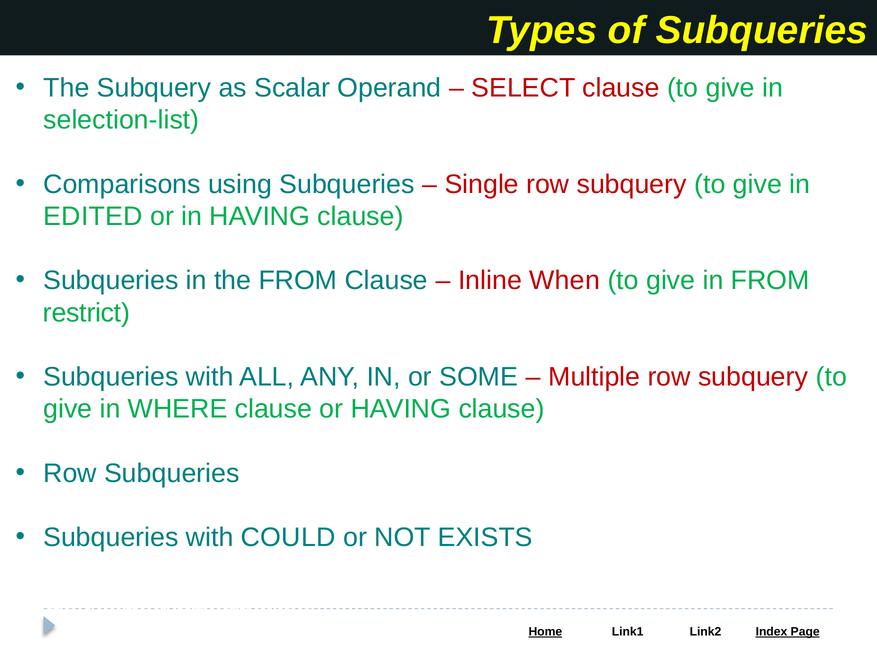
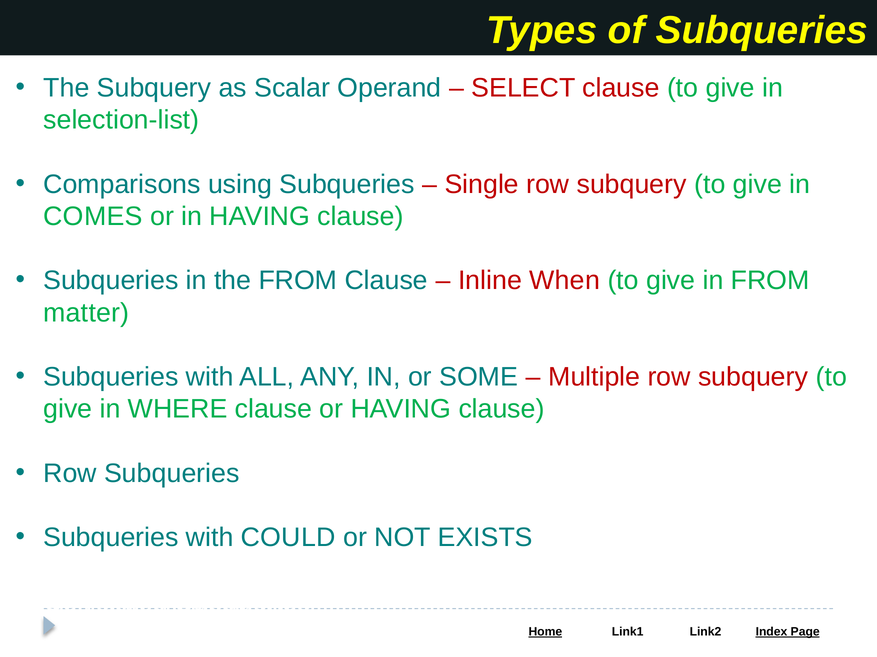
EDITED: EDITED -> COMES
restrict: restrict -> matter
